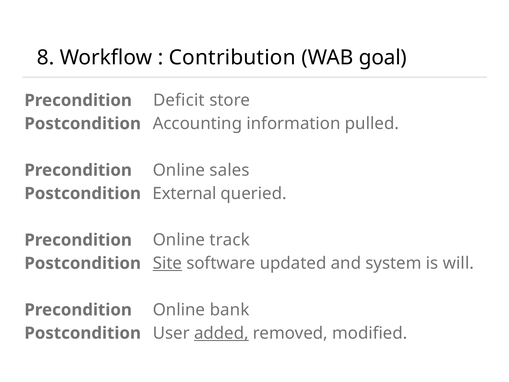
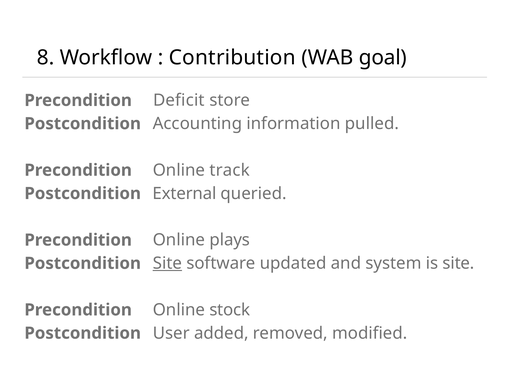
sales: sales -> track
track: track -> plays
is will: will -> site
bank: bank -> stock
added underline: present -> none
